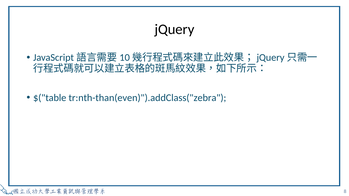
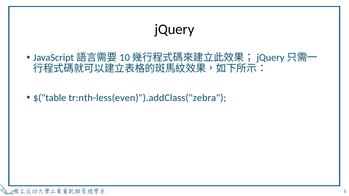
tr:nth-than(even)").addClass("zebra: tr:nth-than(even)").addClass("zebra -> tr:nth-less(even)").addClass("zebra
